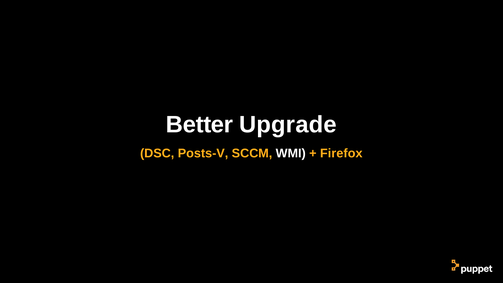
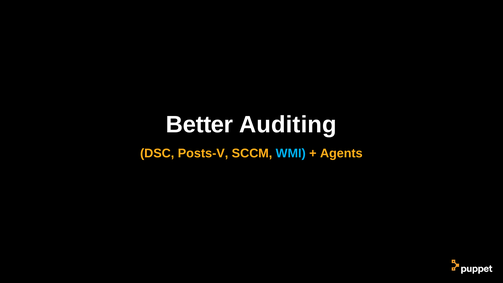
Upgrade: Upgrade -> Auditing
WMI colour: white -> light blue
Firefox: Firefox -> Agents
